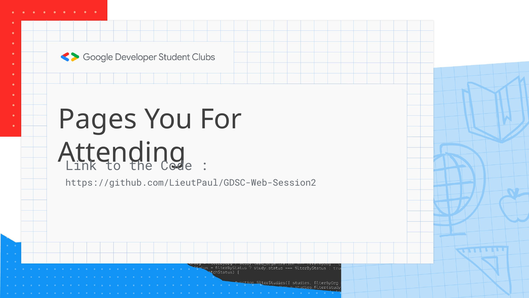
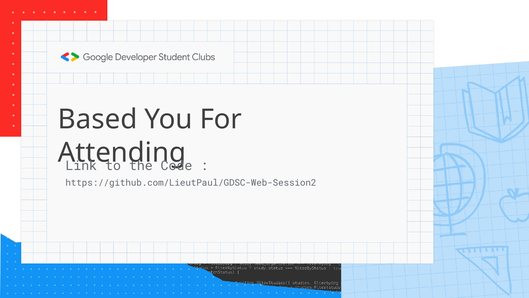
Pages: Pages -> Based
